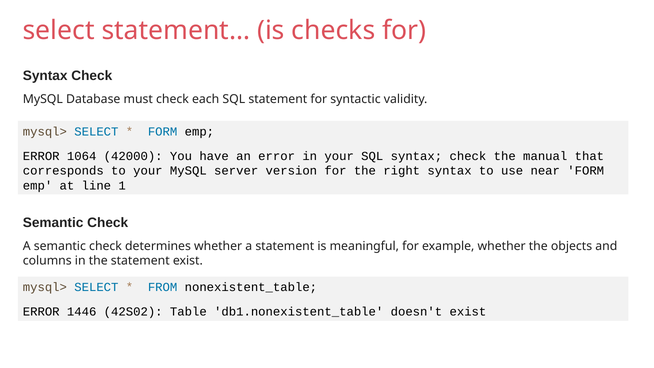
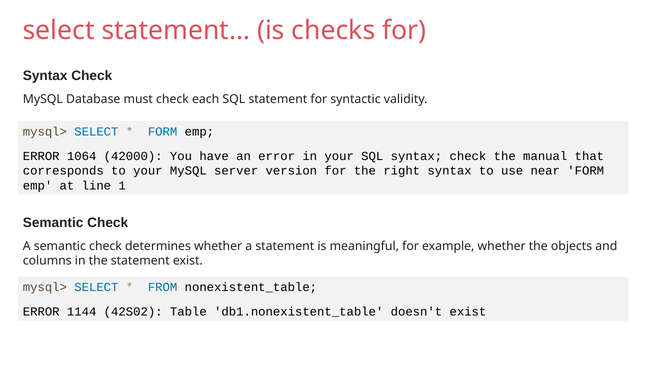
1446: 1446 -> 1144
